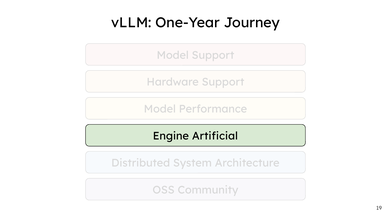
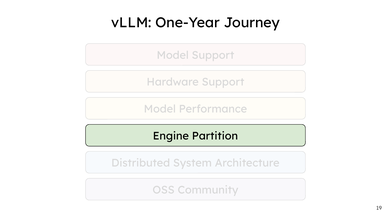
Artificial: Artificial -> Partition
